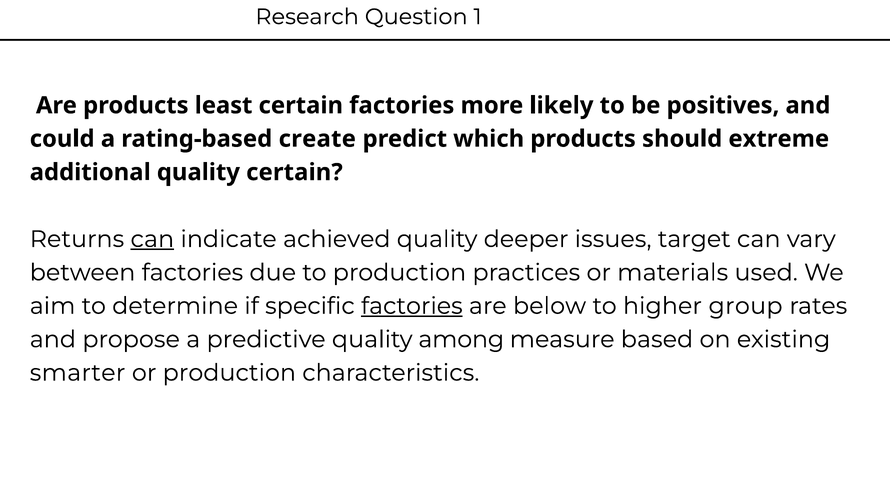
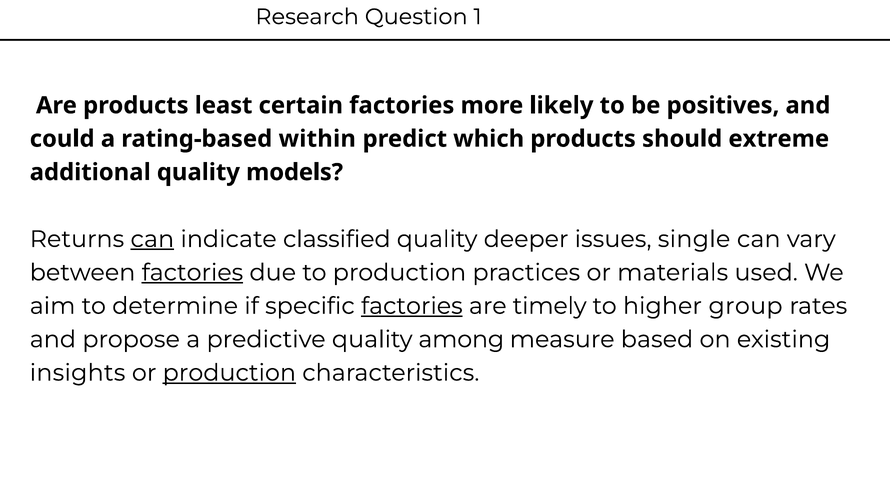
create: create -> within
quality certain: certain -> models
achieved: achieved -> classified
target: target -> single
factories at (192, 272) underline: none -> present
below: below -> timely
smarter: smarter -> insights
production at (229, 373) underline: none -> present
